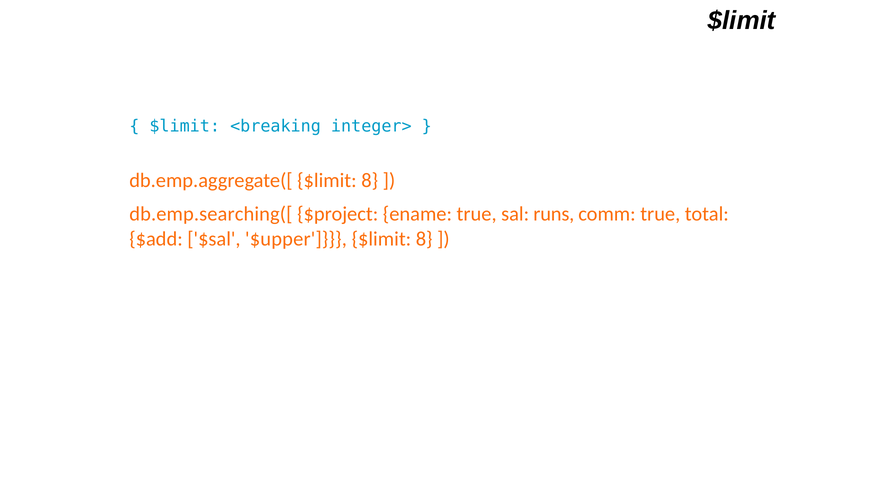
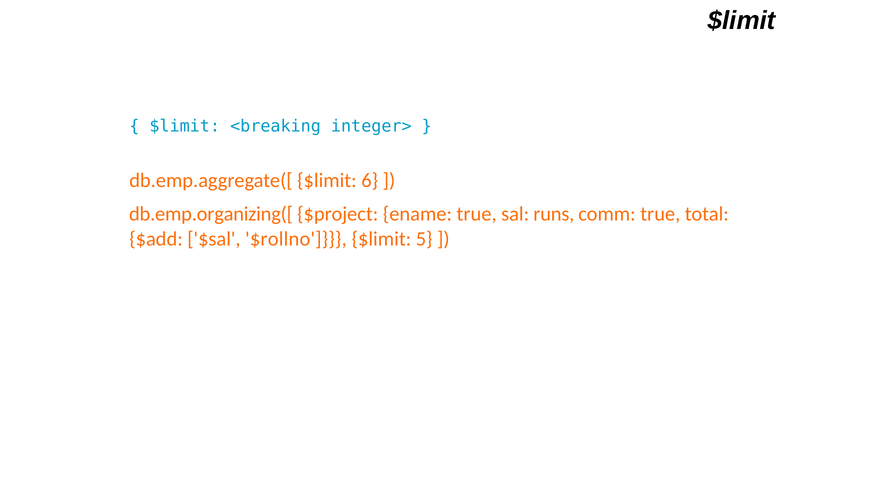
db.emp.aggregate([ $limit 8: 8 -> 6
db.emp.searching([: db.emp.searching([ -> db.emp.organizing([
$upper: $upper -> $rollno
8 at (424, 239): 8 -> 5
